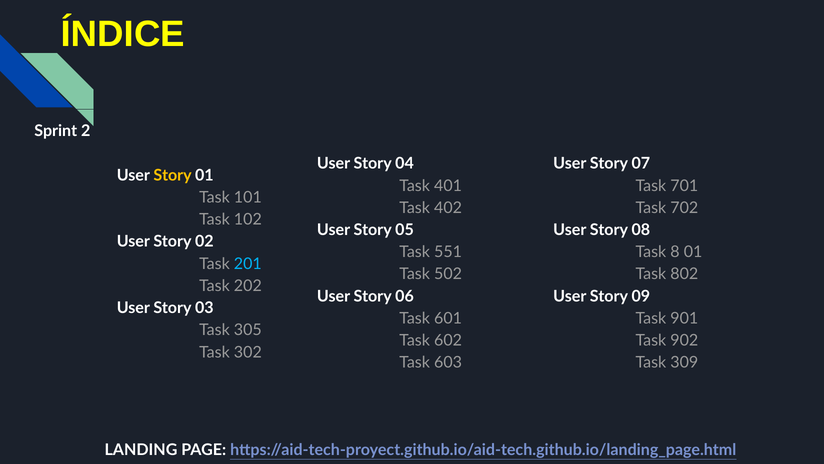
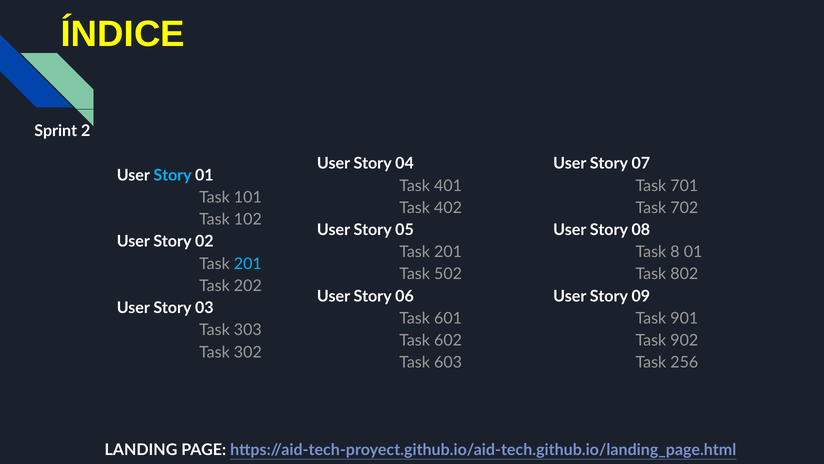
Story at (172, 175) colour: yellow -> light blue
551 at (448, 252): 551 -> 201
305: 305 -> 303
309: 309 -> 256
